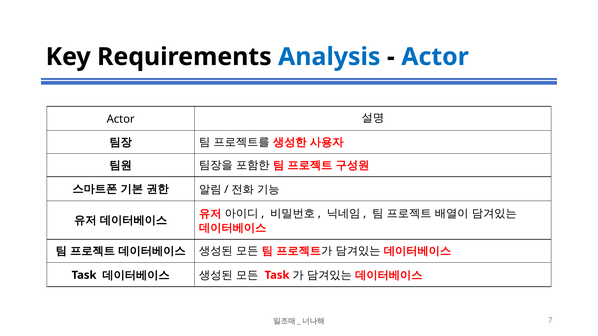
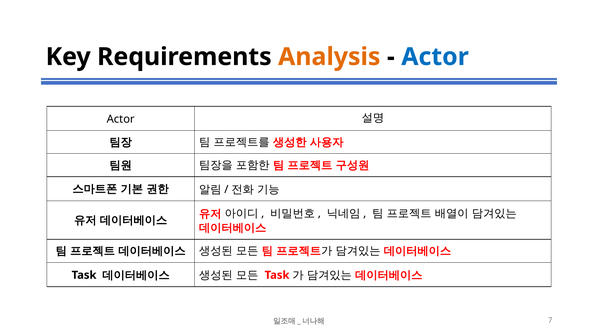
Analysis colour: blue -> orange
